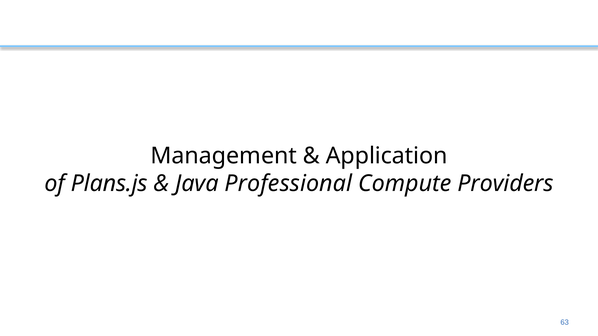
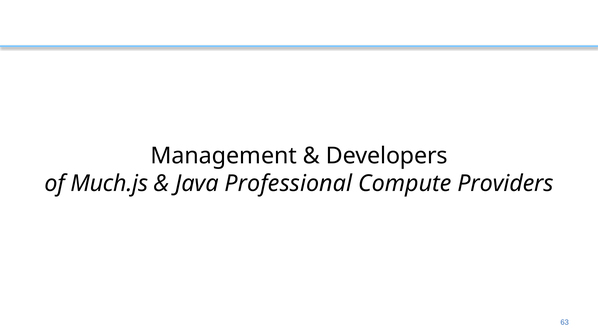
Application: Application -> Developers
Plans.js: Plans.js -> Much.js
